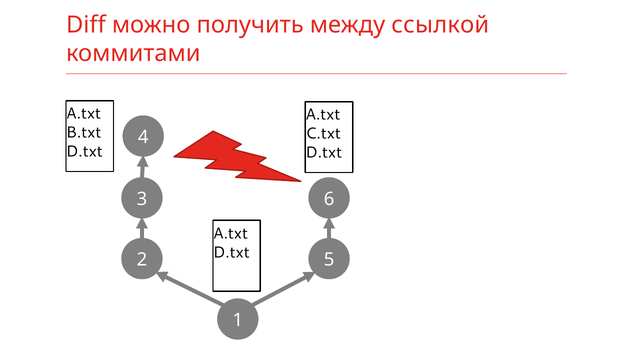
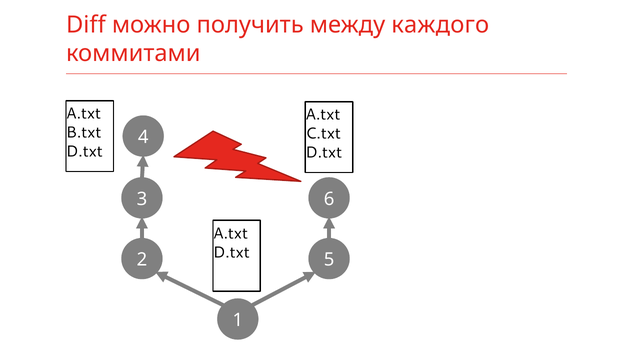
ссылкой: ссылкой -> каждого
